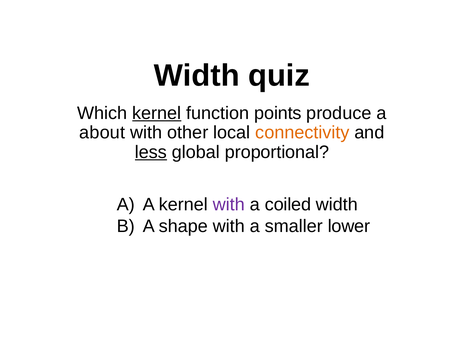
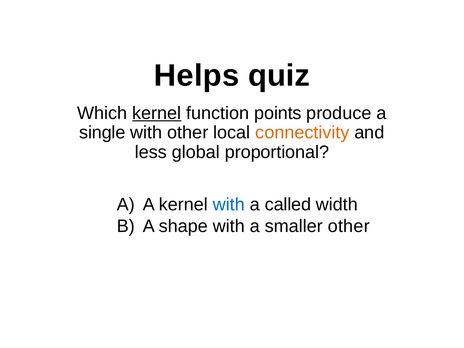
Width at (197, 76): Width -> Helps
about: about -> single
less underline: present -> none
with at (229, 205) colour: purple -> blue
coiled: coiled -> called
smaller lower: lower -> other
